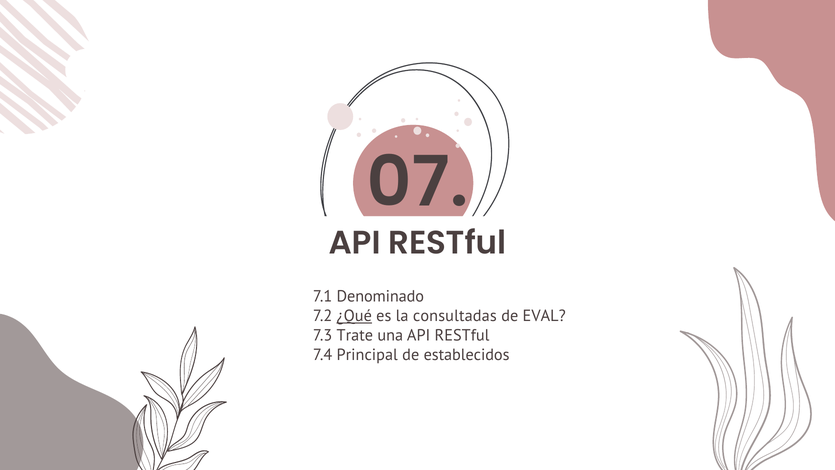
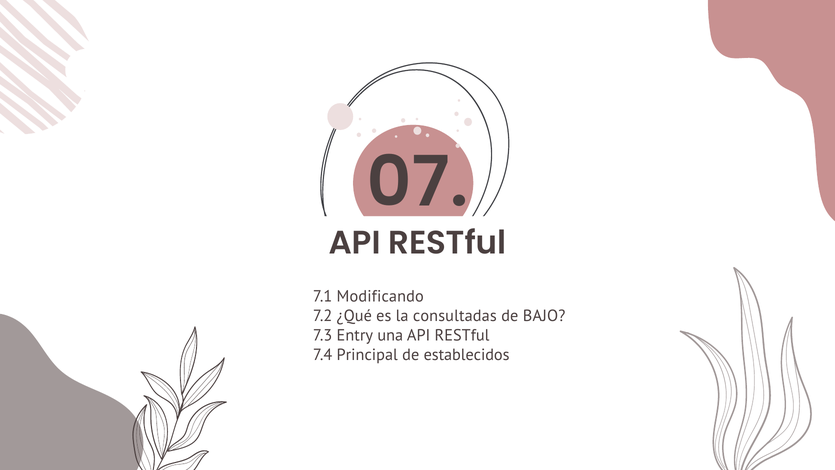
Denominado: Denominado -> Modificando
¿Qué underline: present -> none
EVAL: EVAL -> BAJO
Trate: Trate -> Entry
